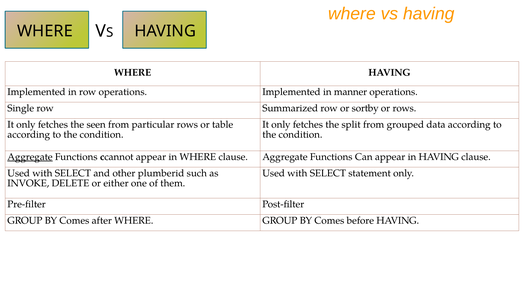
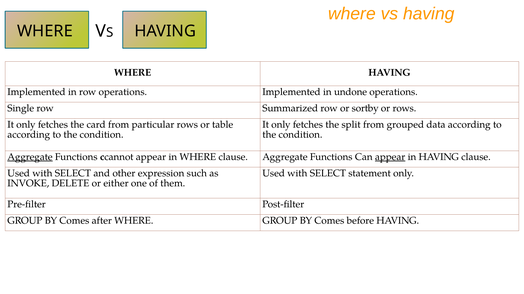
manner: manner -> undone
seen: seen -> card
appear at (390, 157) underline: none -> present
plumberid: plumberid -> expression
